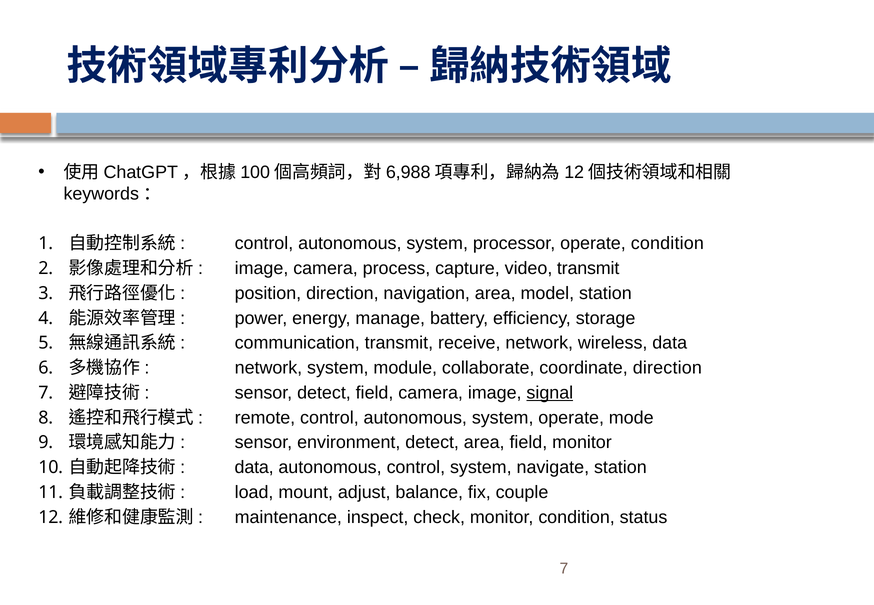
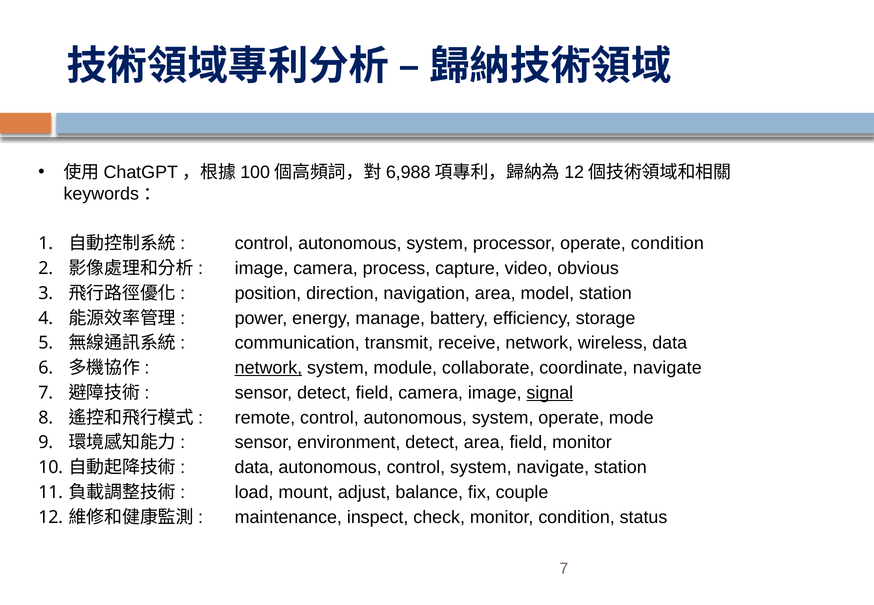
video transmit: transmit -> obvious
network at (268, 368) underline: none -> present
coordinate direction: direction -> navigate
